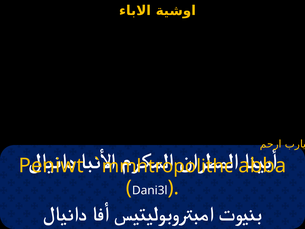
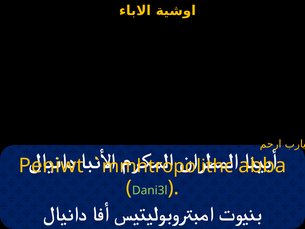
Dani3l colour: white -> light green
